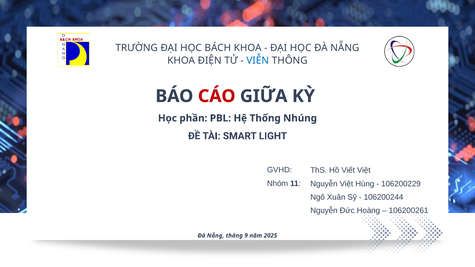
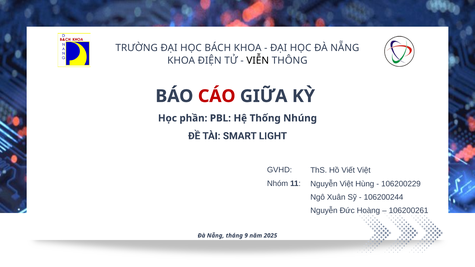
VIỄN colour: blue -> black
